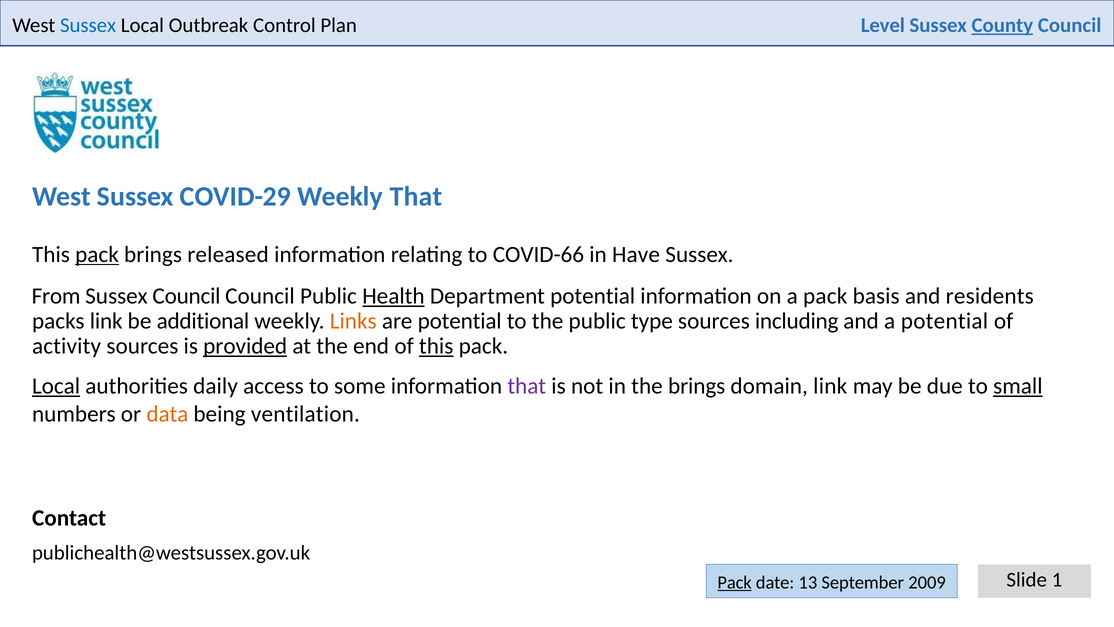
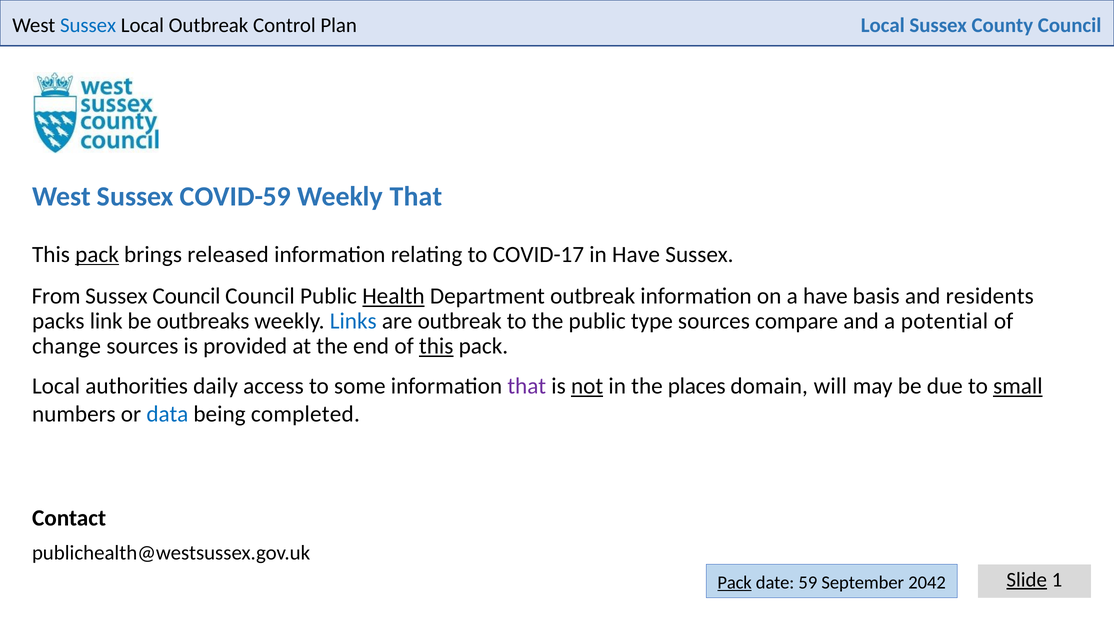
Level at (883, 25): Level -> Local
County underline: present -> none
COVID-29: COVID-29 -> COVID-59
COVID-66: COVID-66 -> COVID-17
Department potential: potential -> outbreak
a pack: pack -> have
additional: additional -> outbreaks
Links colour: orange -> blue
are potential: potential -> outbreak
including: including -> compare
activity: activity -> change
provided underline: present -> none
Local at (56, 386) underline: present -> none
not underline: none -> present
the brings: brings -> places
domain link: link -> will
data colour: orange -> blue
ventilation: ventilation -> completed
Slide underline: none -> present
13: 13 -> 59
2009: 2009 -> 2042
